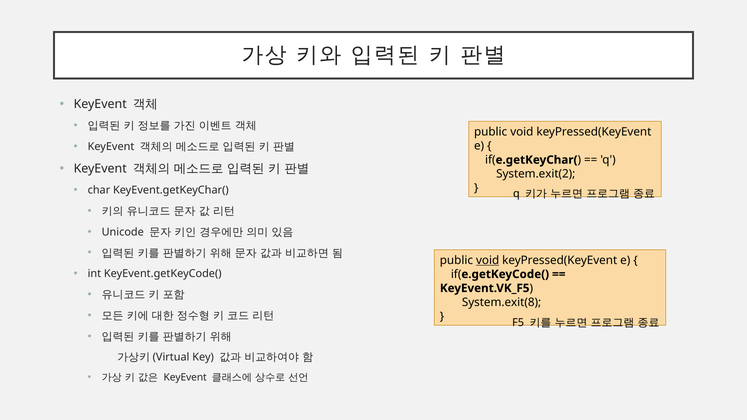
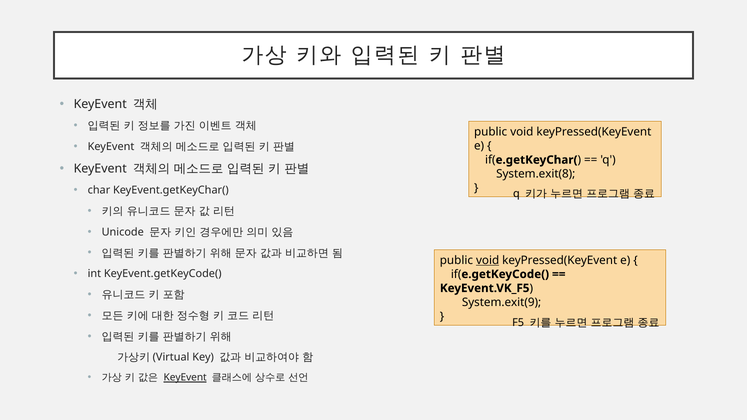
System.exit(2: System.exit(2 -> System.exit(8
System.exit(8: System.exit(8 -> System.exit(9
KeyEvent at (185, 378) underline: none -> present
